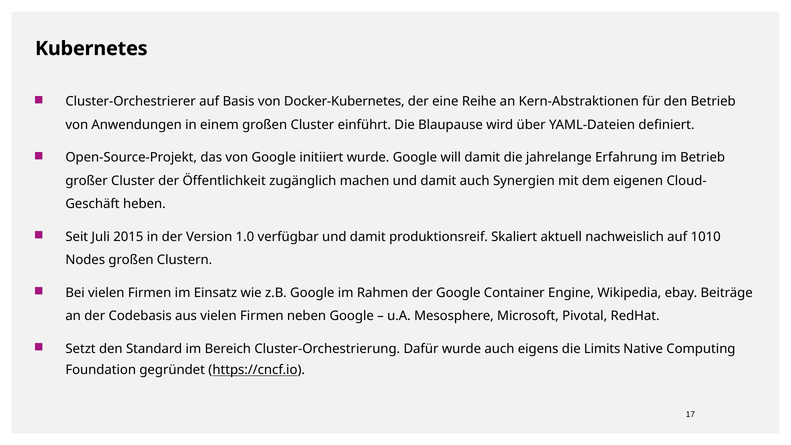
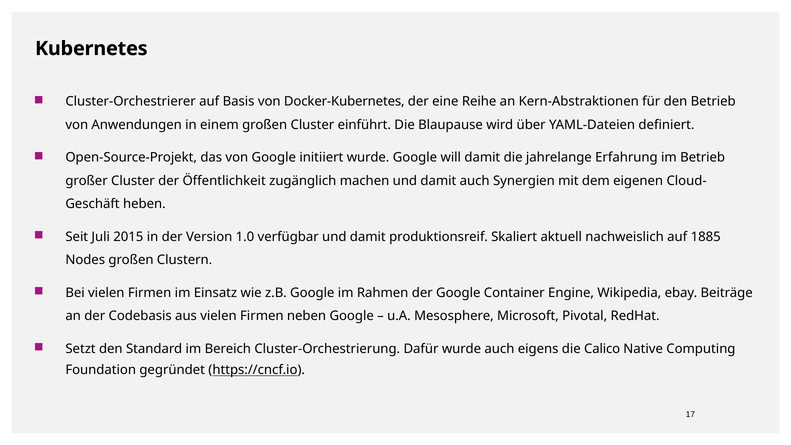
1010: 1010 -> 1885
Limits: Limits -> Calico
